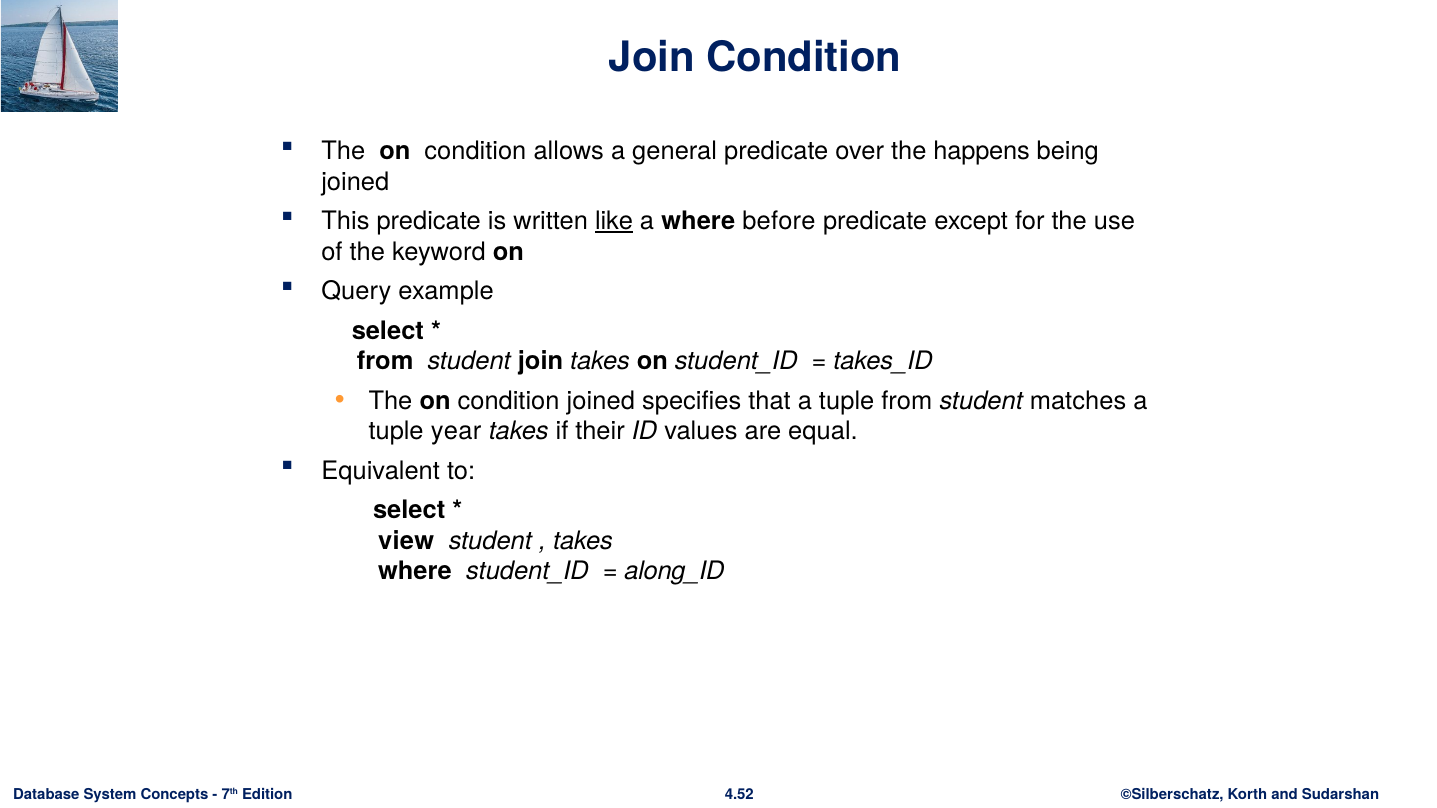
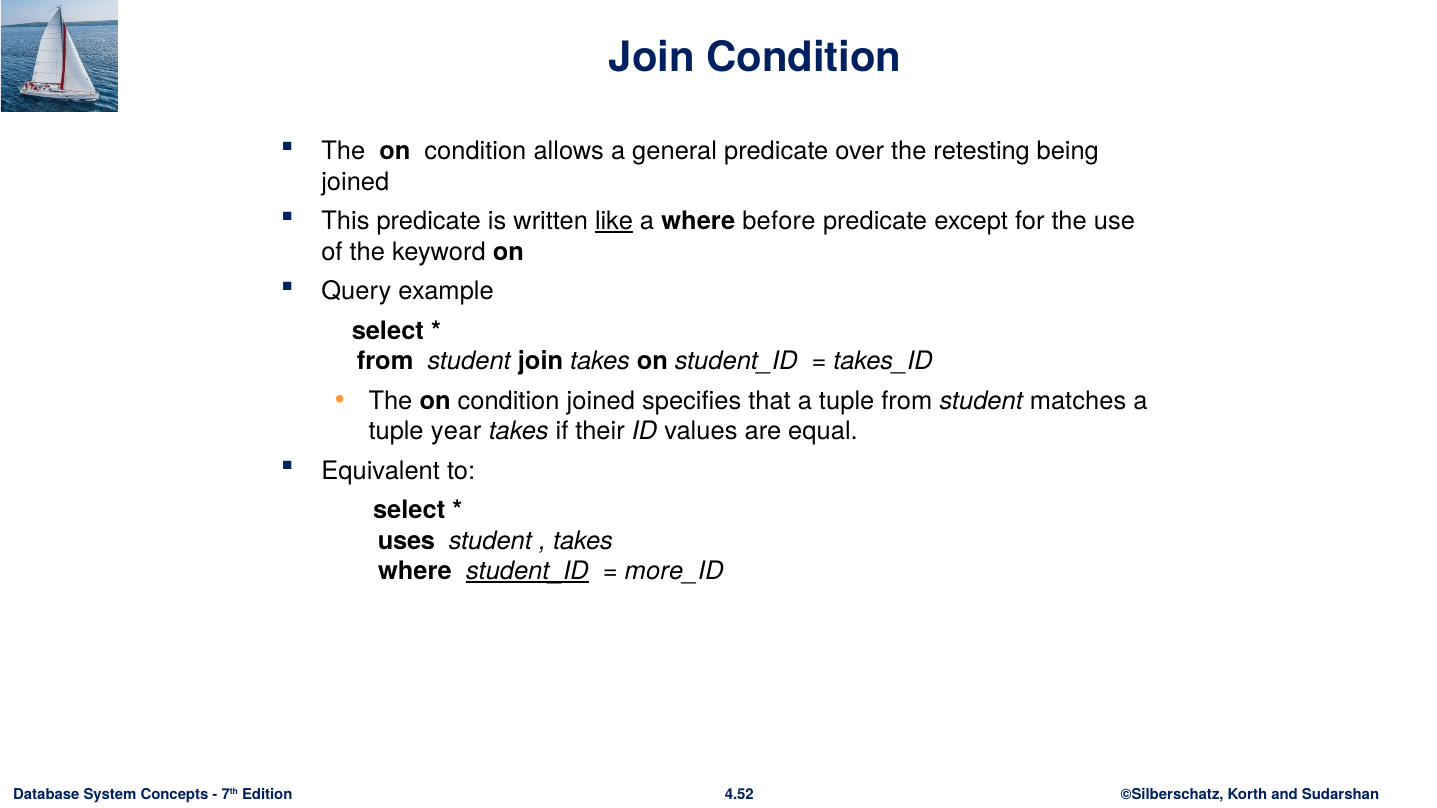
happens: happens -> retesting
view: view -> uses
student_ID at (527, 571) underline: none -> present
along_ID: along_ID -> more_ID
